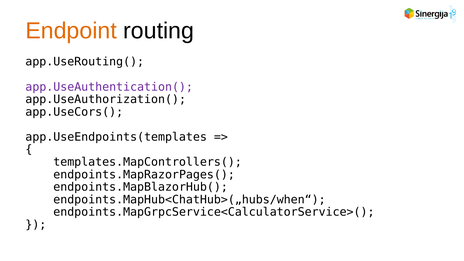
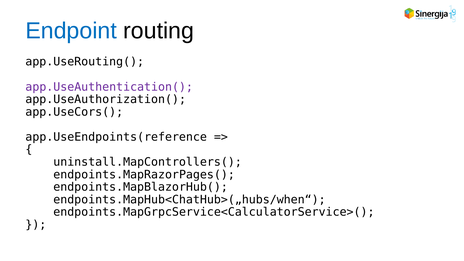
Endpoint colour: orange -> blue
app.UseEndpoints(templates: app.UseEndpoints(templates -> app.UseEndpoints(reference
templates.MapControllers(: templates.MapControllers( -> uninstall.MapControllers(
